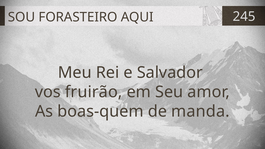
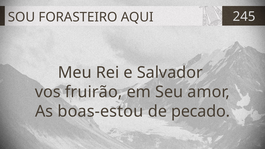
boas-quem: boas-quem -> boas-estou
manda: manda -> pecado
